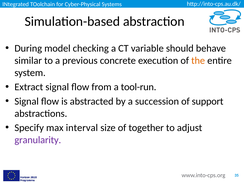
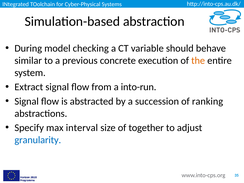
tool-run: tool-run -> into-run
support: support -> ranking
granularity colour: purple -> blue
